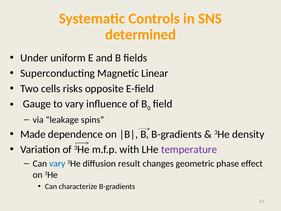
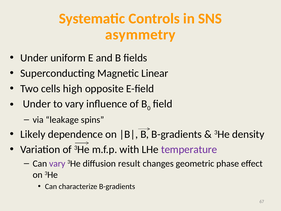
determined: determined -> asymmetry
risks: risks -> high
Gauge at (37, 104): Gauge -> Under
Made: Made -> Likely
vary at (57, 163) colour: blue -> purple
